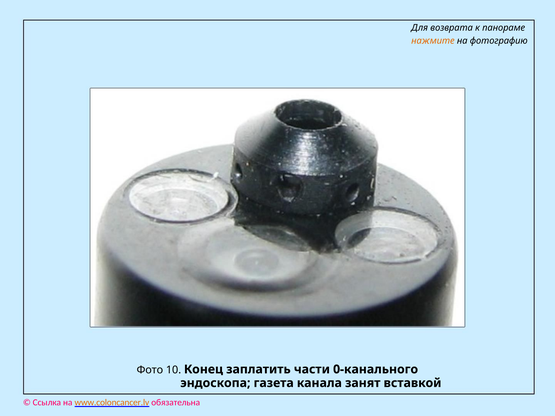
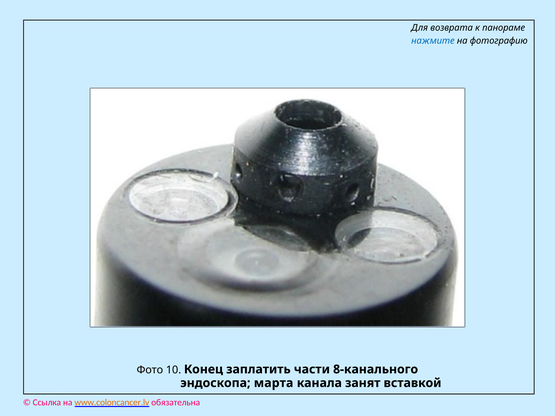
нажмите colour: orange -> blue
0-канального: 0-канального -> 8-канального
газета: газета -> марта
